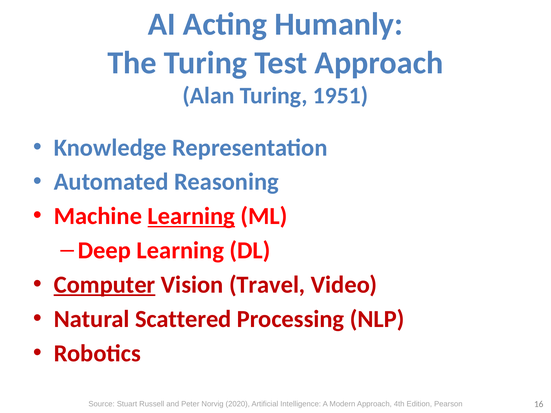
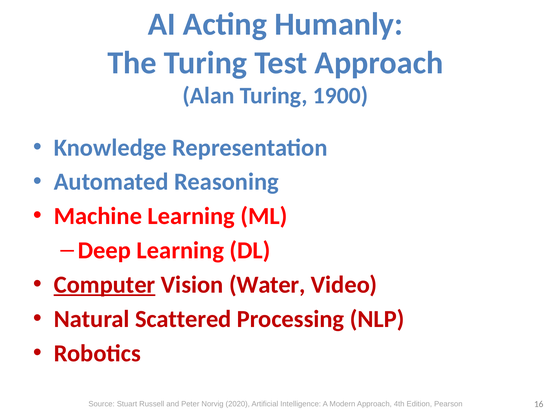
1951: 1951 -> 1900
Learning at (191, 216) underline: present -> none
Travel: Travel -> Water
